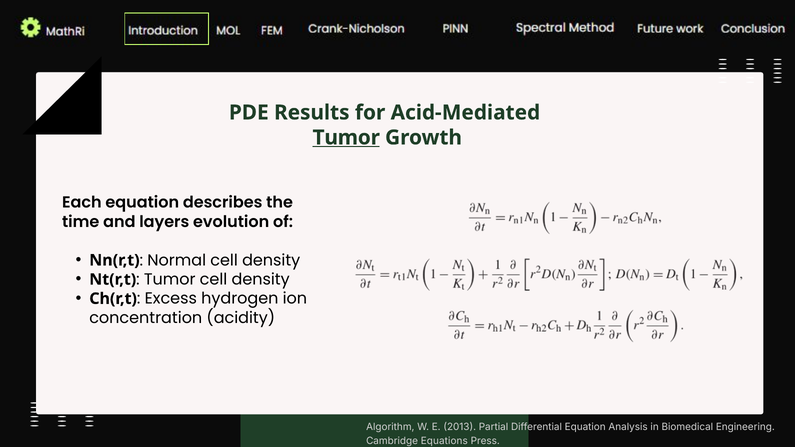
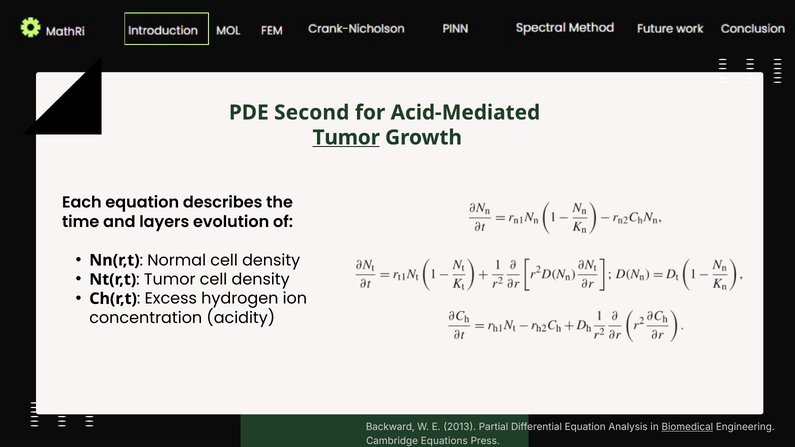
Results: Results -> Second
Algorithm: Algorithm -> Backward
Biomedical underline: none -> present
